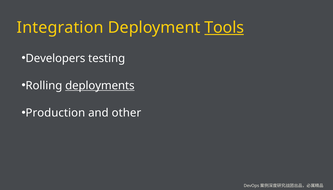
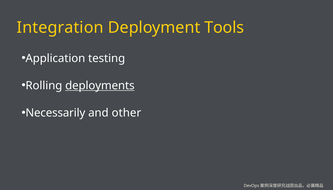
Tools underline: present -> none
Developers: Developers -> Application
Production: Production -> Necessarily
